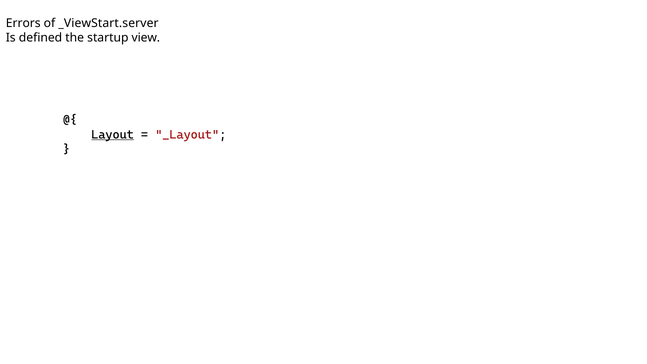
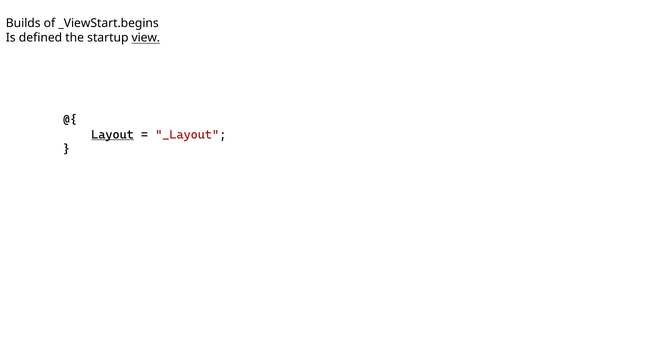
Errors: Errors -> Builds
_ViewStart.server: _ViewStart.server -> _ViewStart.begins
view underline: none -> present
